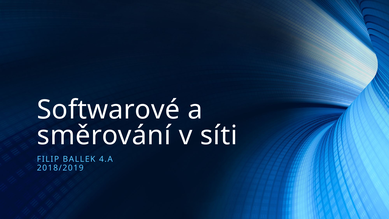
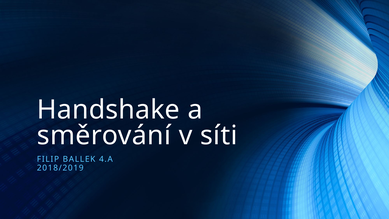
Softwarové: Softwarové -> Handshake
